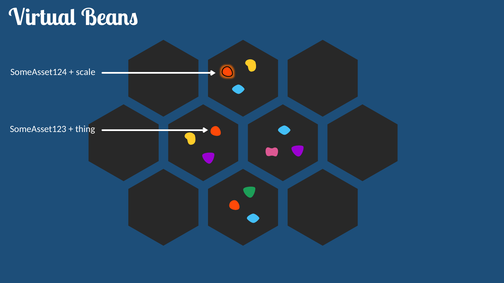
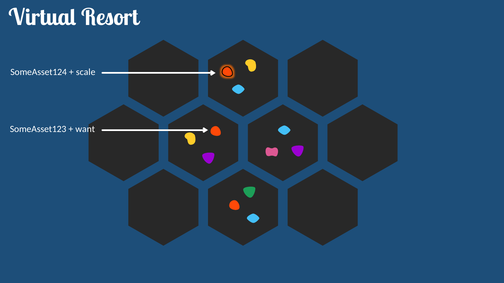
Beans: Beans -> Resort
thing: thing -> want
